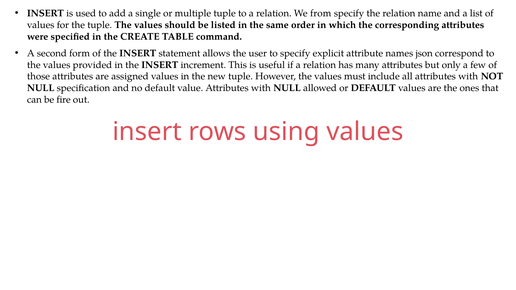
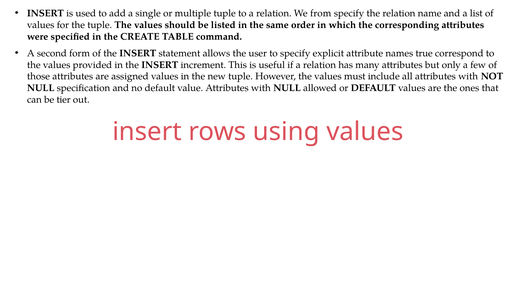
json: json -> true
fire: fire -> tier
